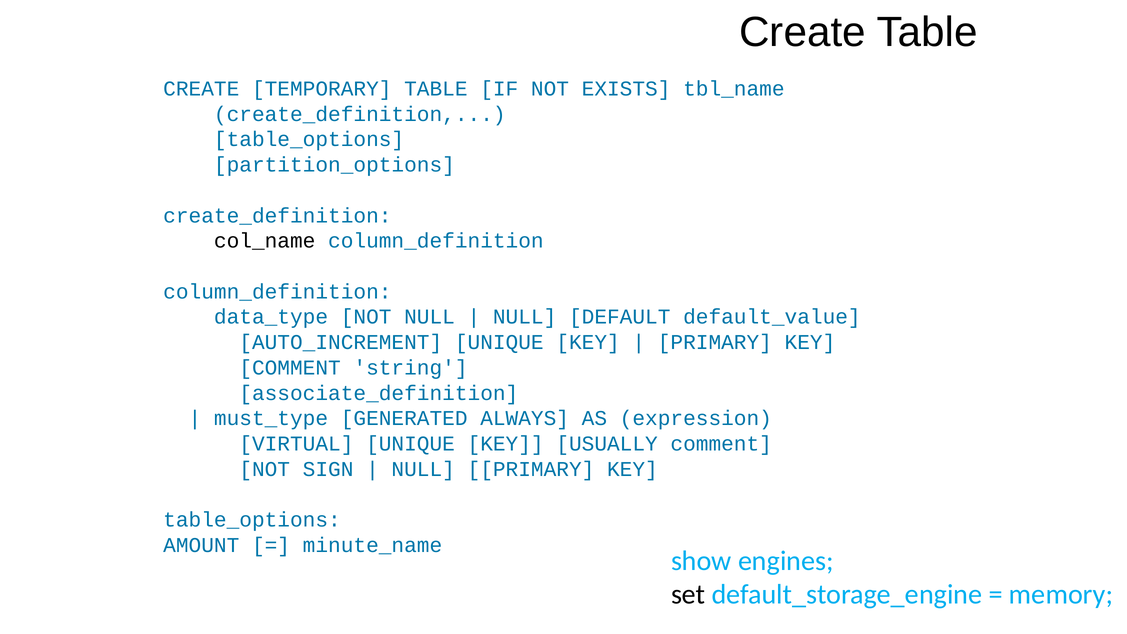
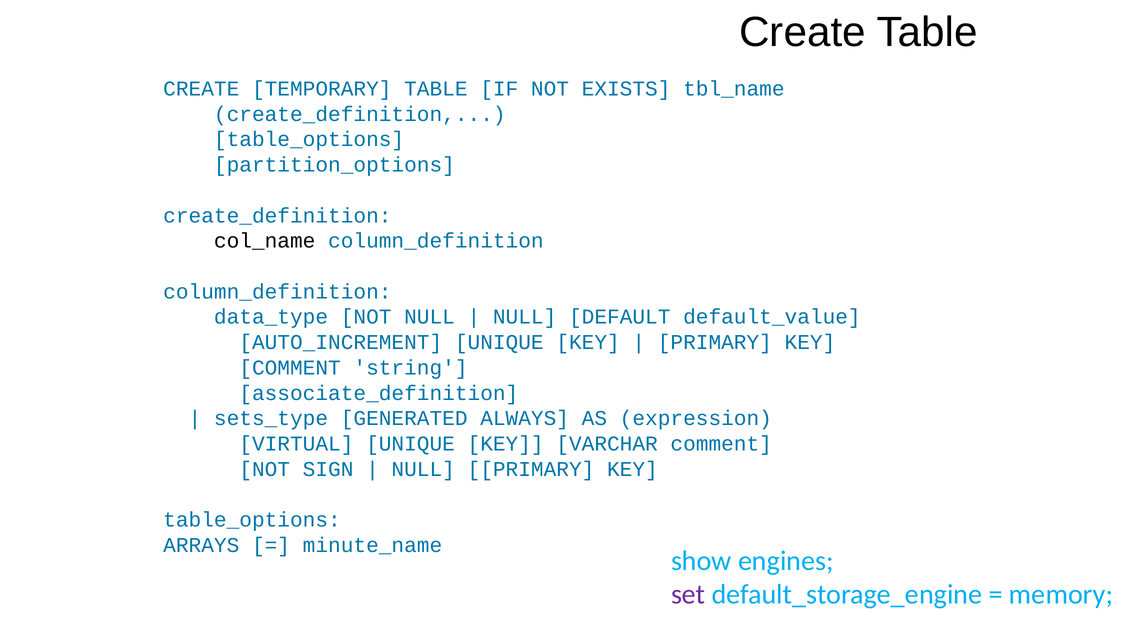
must_type: must_type -> sets_type
USUALLY: USUALLY -> VARCHAR
AMOUNT: AMOUNT -> ARRAYS
set colour: black -> purple
